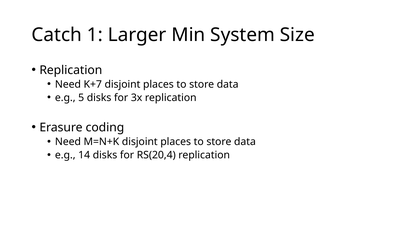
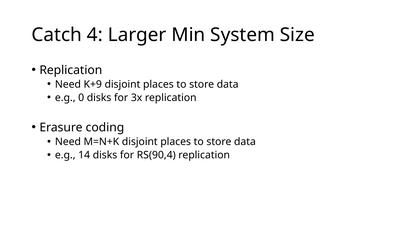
1: 1 -> 4
K+7: K+7 -> K+9
5: 5 -> 0
RS(20,4: RS(20,4 -> RS(90,4
